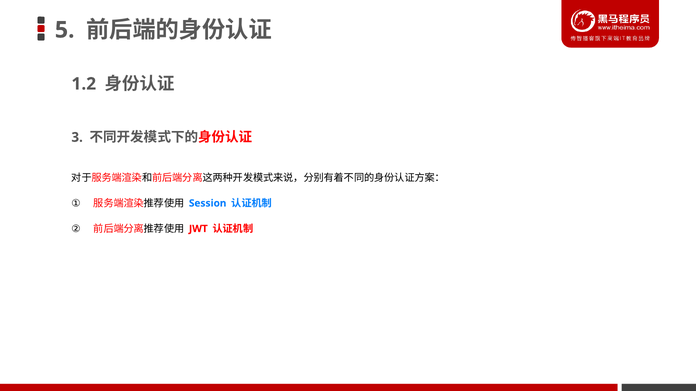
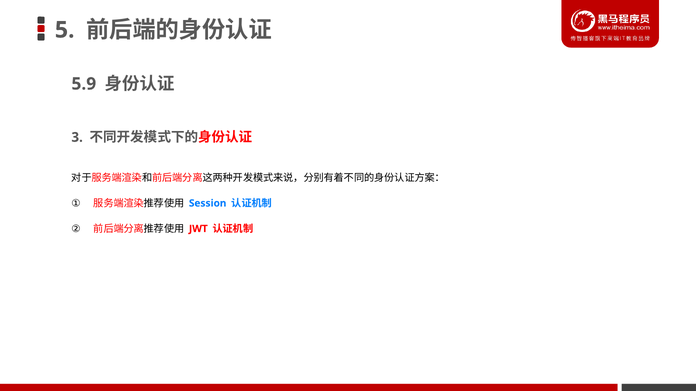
1.2: 1.2 -> 5.9
